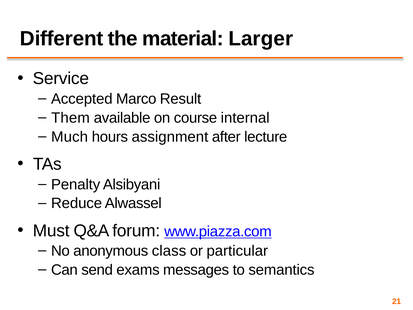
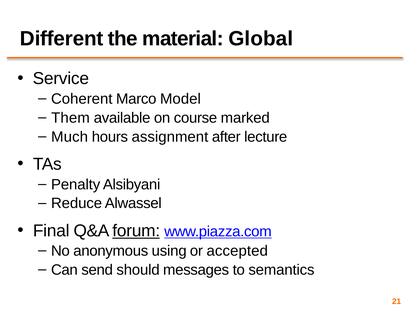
Larger: Larger -> Global
Accepted: Accepted -> Coherent
Result: Result -> Model
internal: internal -> marked
Must: Must -> Final
forum underline: none -> present
class: class -> using
particular: particular -> accepted
exams: exams -> should
